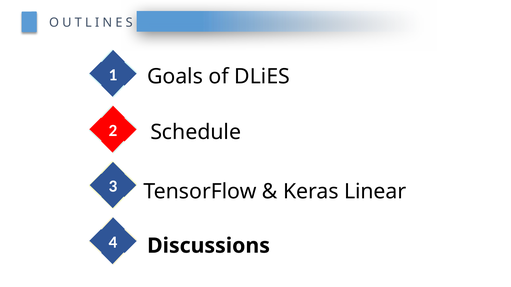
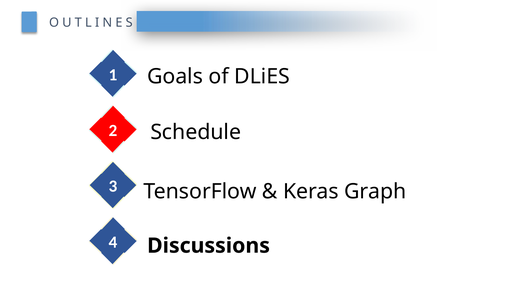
Linear: Linear -> Graph
